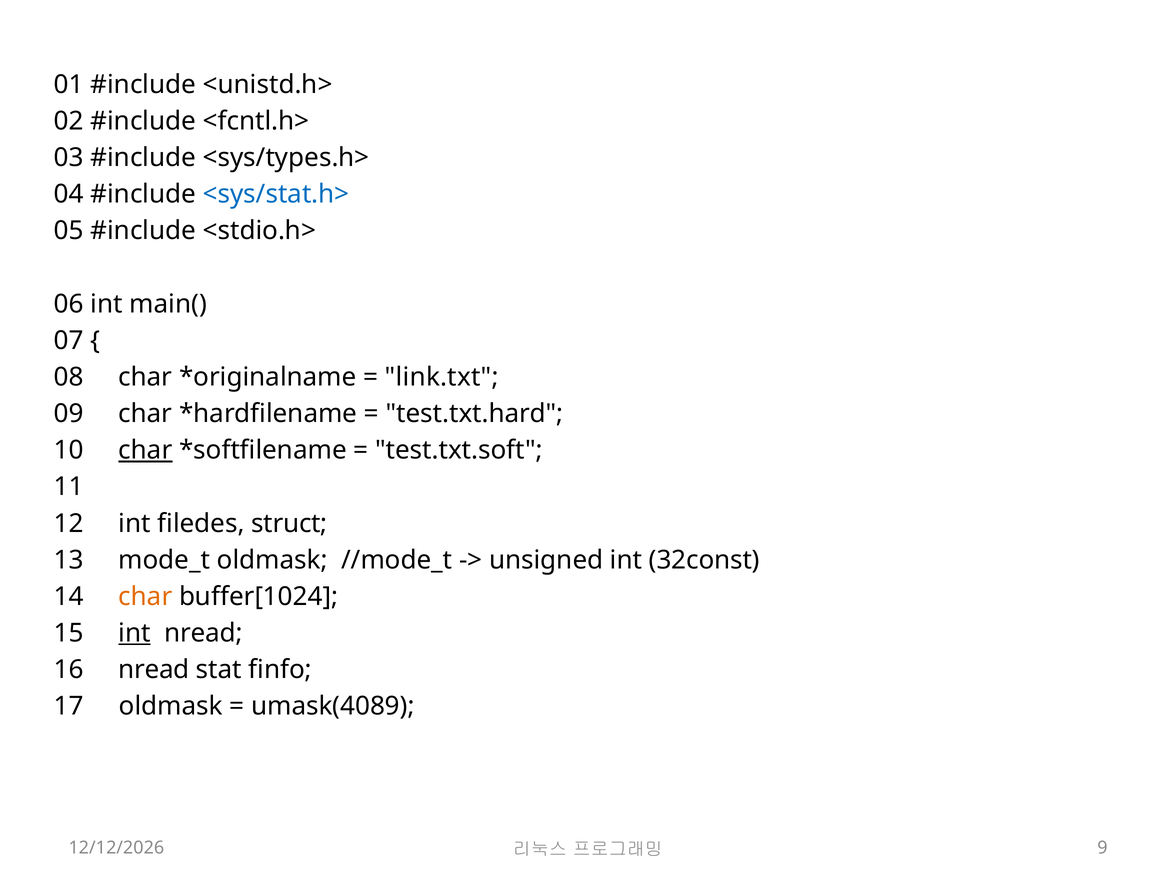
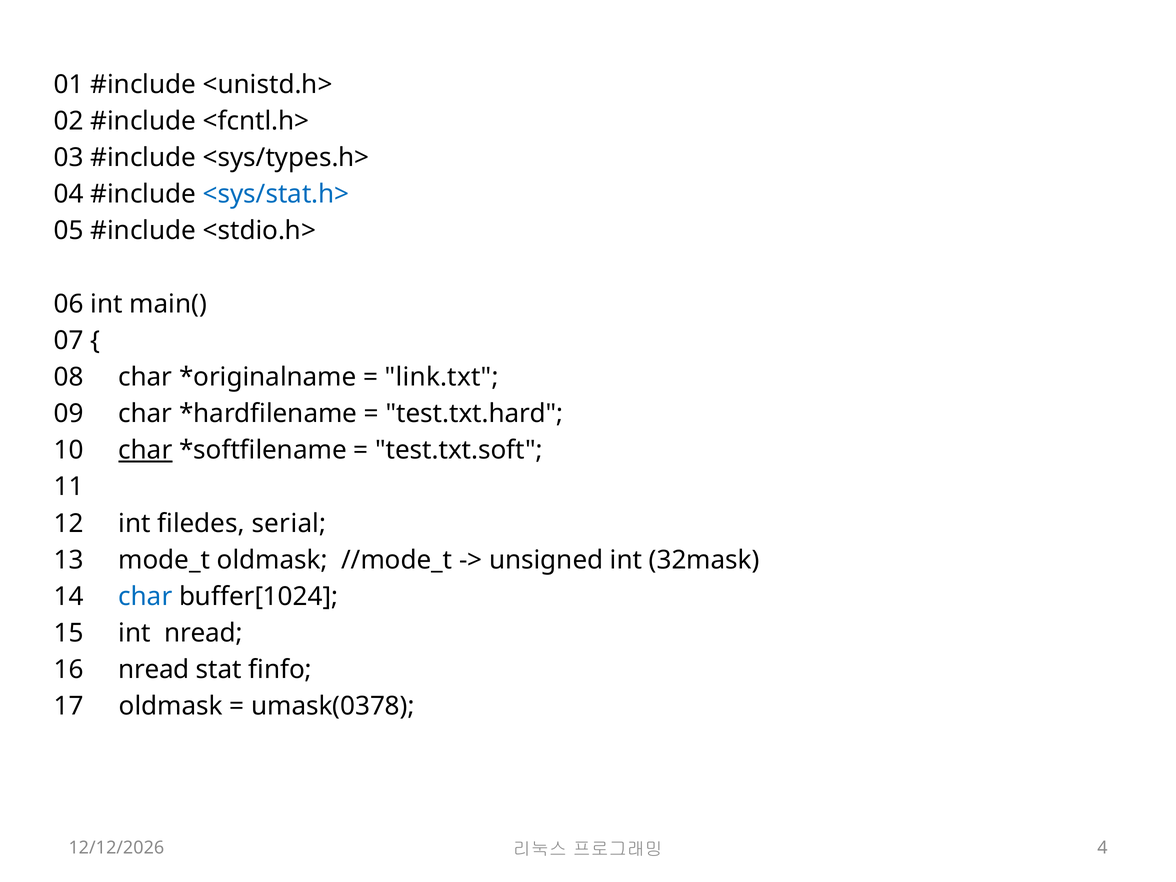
struct: struct -> serial
32const: 32const -> 32mask
char at (145, 597) colour: orange -> blue
int at (135, 633) underline: present -> none
umask(4089: umask(4089 -> umask(0378
9: 9 -> 4
